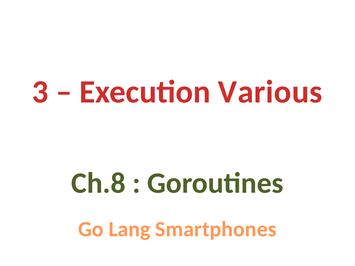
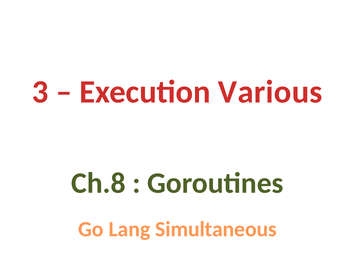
Smartphones: Smartphones -> Simultaneous
